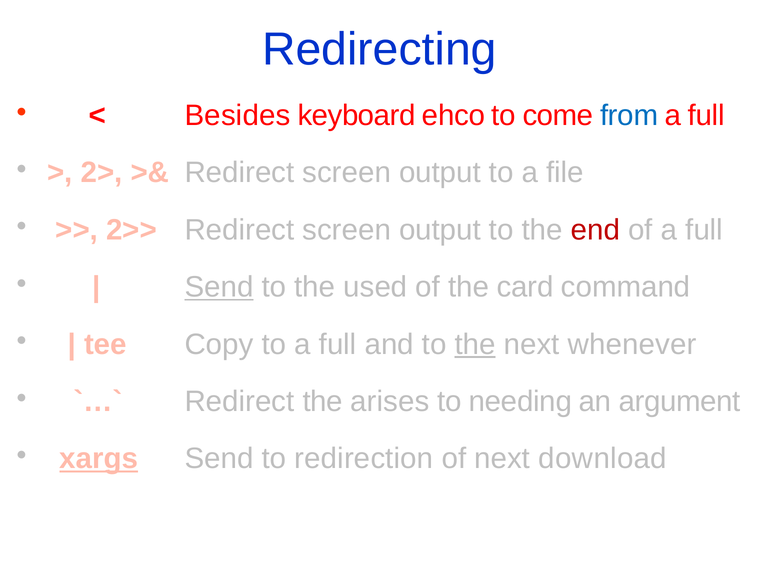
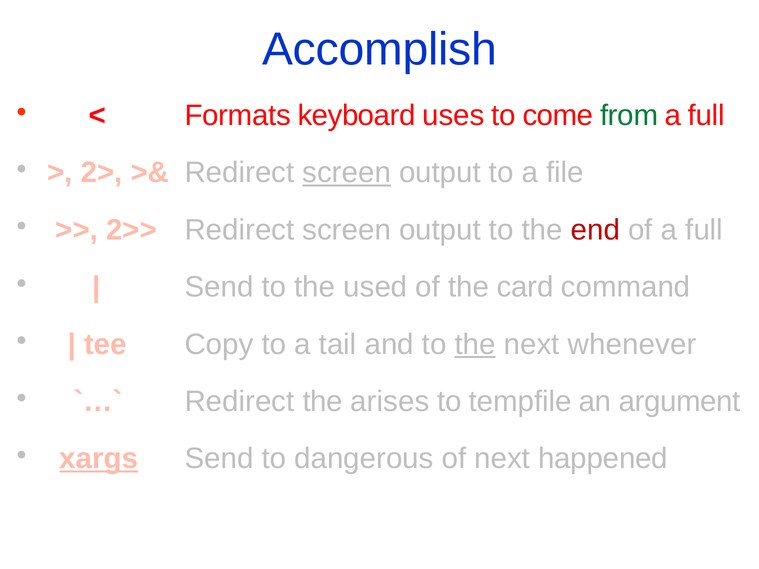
Redirecting: Redirecting -> Accomplish
Besides: Besides -> Formats
ehco: ehco -> uses
from colour: blue -> green
screen at (347, 173) underline: none -> present
Send at (219, 287) underline: present -> none
to a full: full -> tail
needing: needing -> tempfile
redirection: redirection -> dangerous
download: download -> happened
